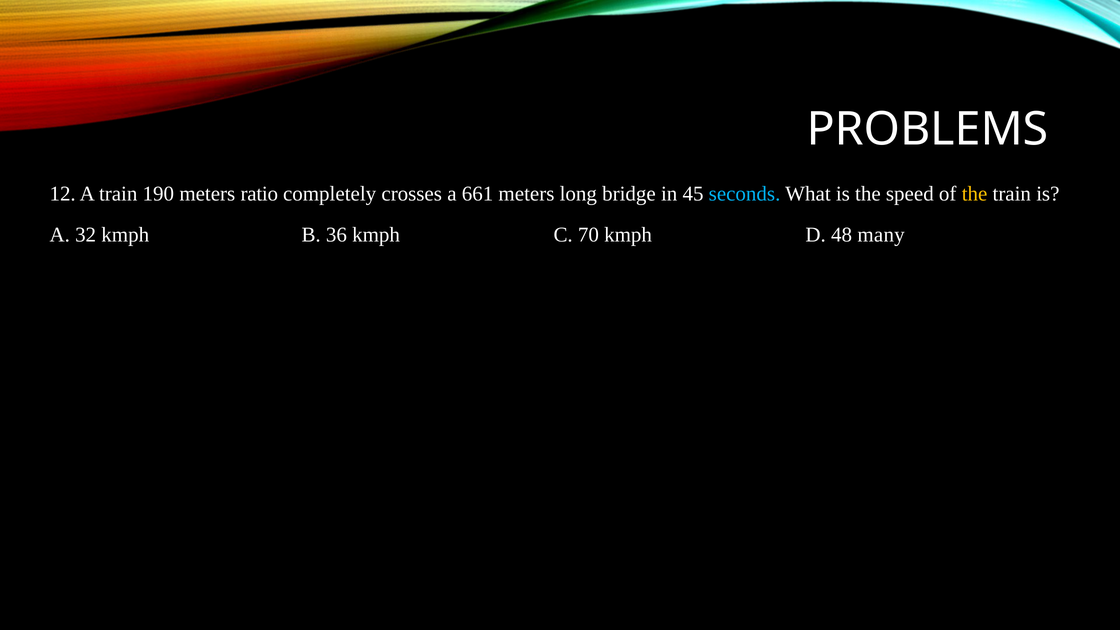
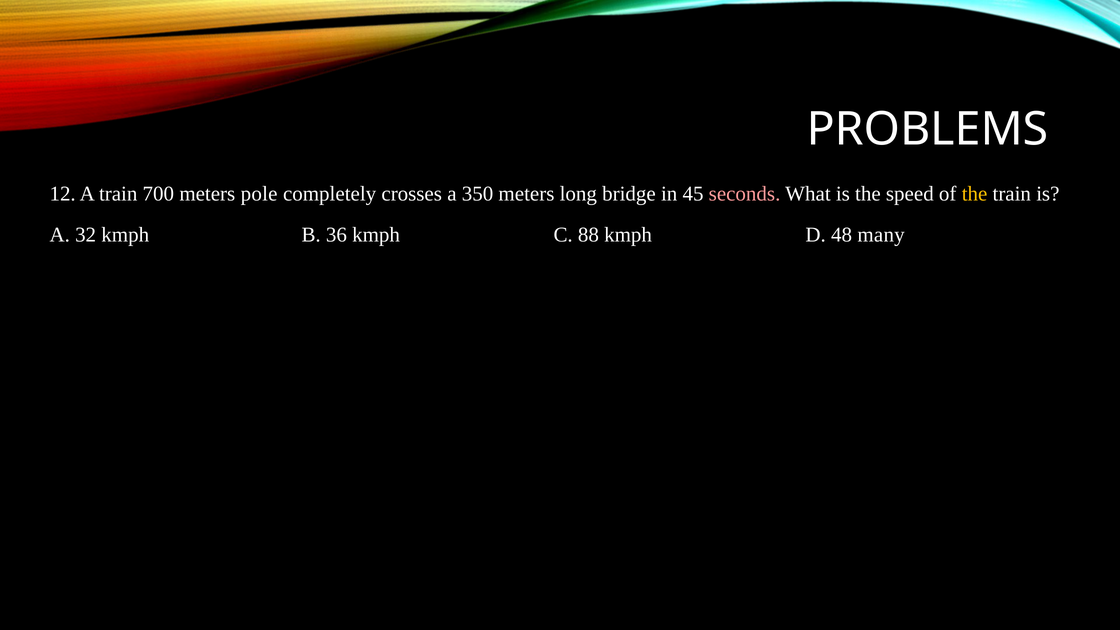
190: 190 -> 700
ratio: ratio -> pole
661: 661 -> 350
seconds colour: light blue -> pink
70: 70 -> 88
